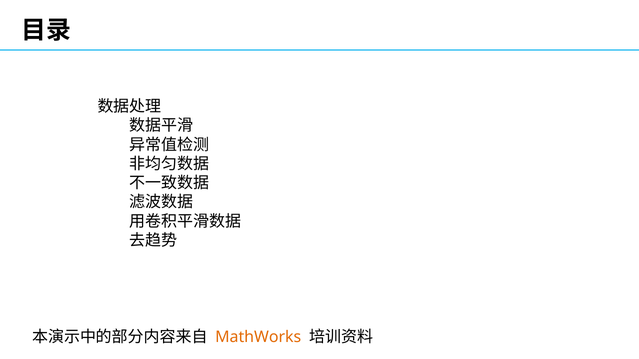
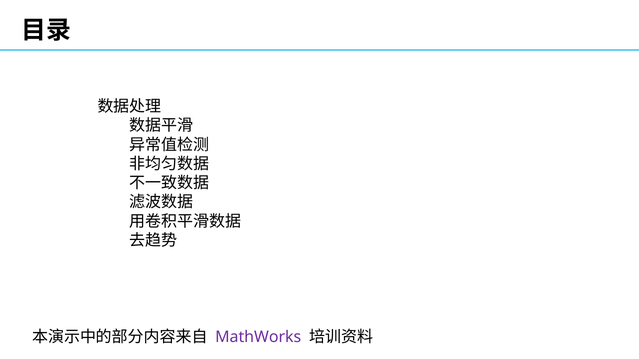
MathWorks colour: orange -> purple
